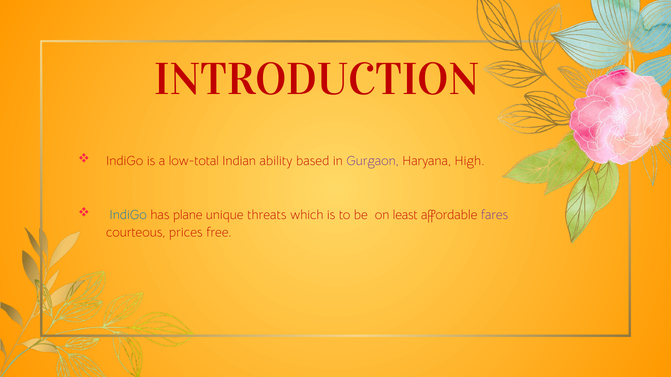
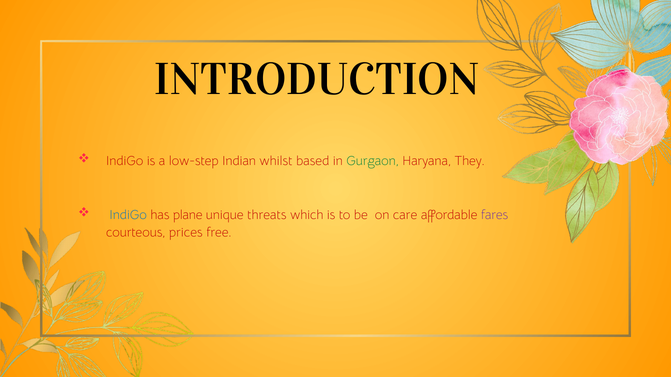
INTRODUCTION colour: red -> black
low-total: low-total -> low-step
ability: ability -> whilst
Gurgaon colour: purple -> green
High: High -> They
least: least -> care
